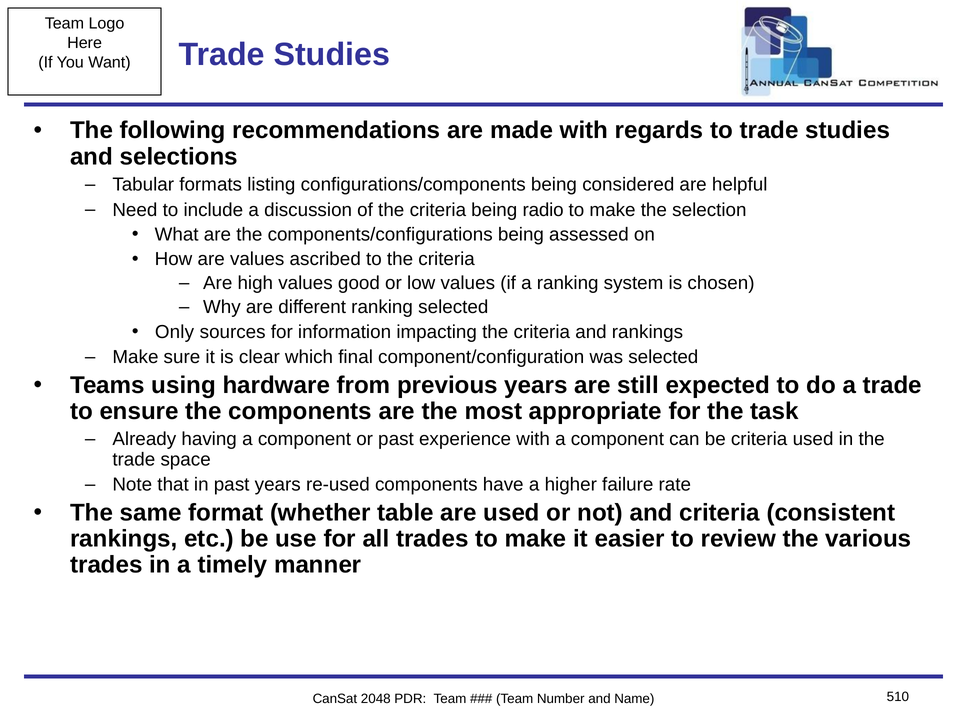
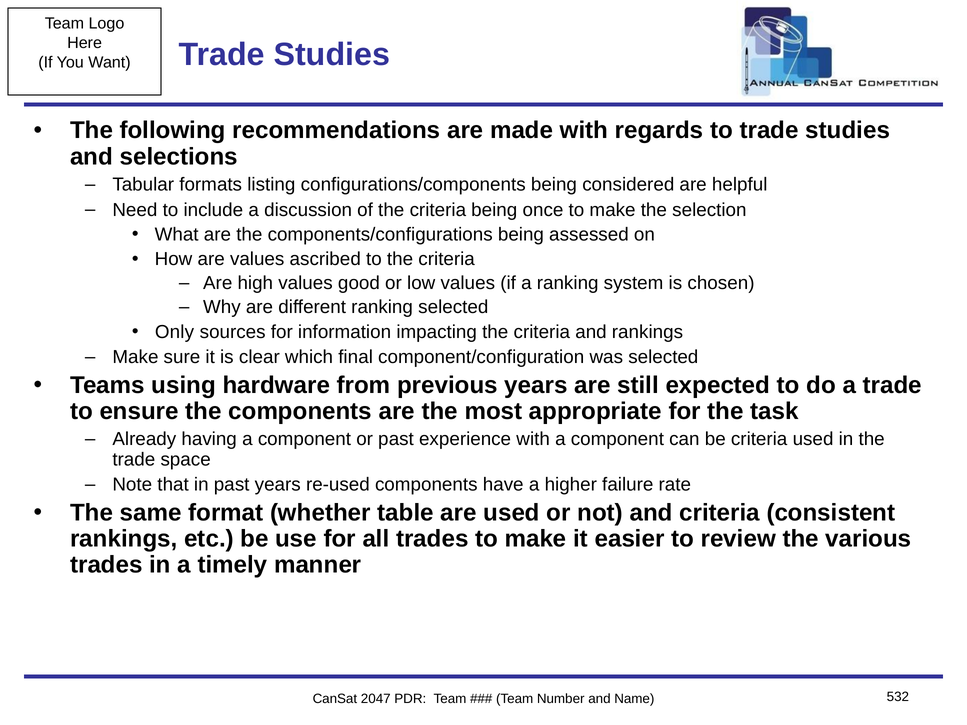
radio: radio -> once
2048: 2048 -> 2047
510: 510 -> 532
